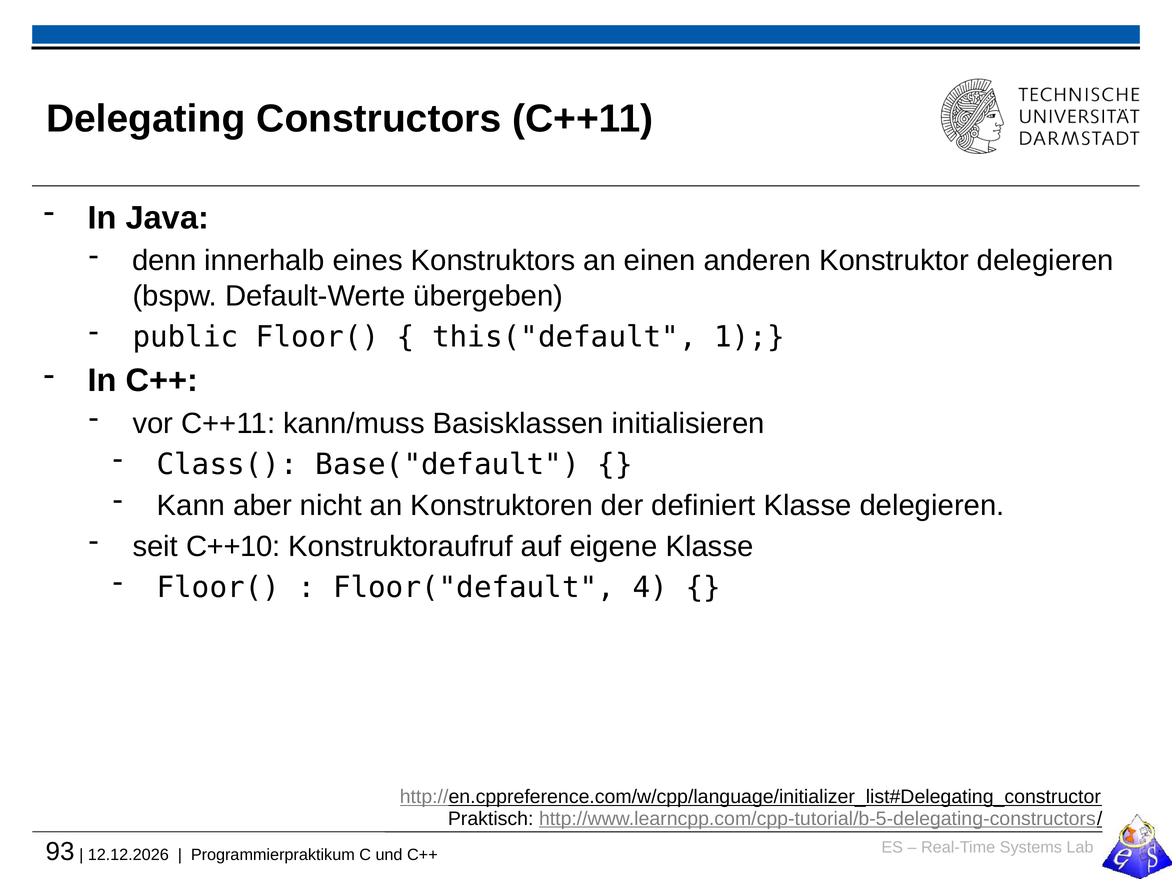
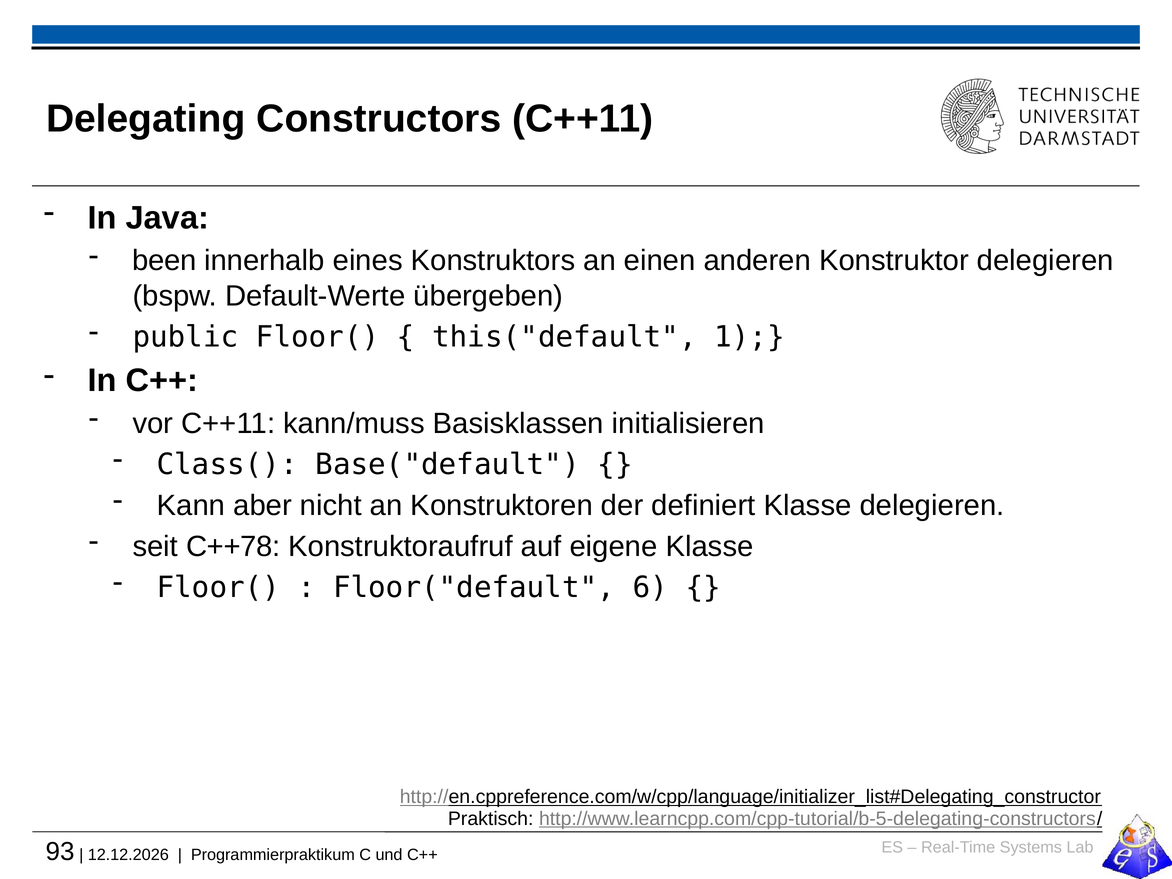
denn: denn -> been
C++10: C++10 -> C++78
4: 4 -> 6
